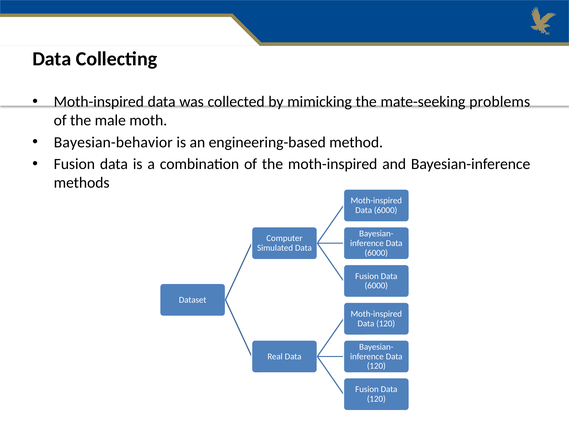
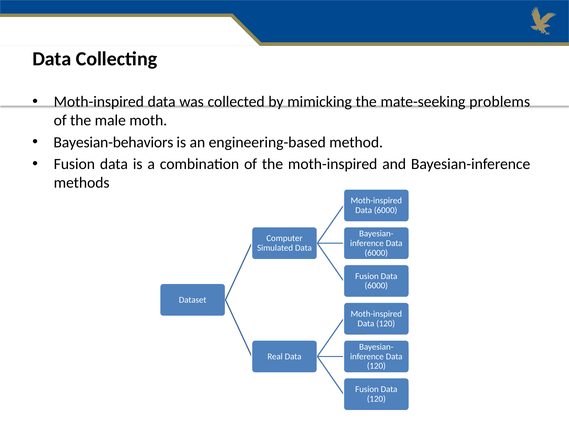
Bayesian-behavior: Bayesian-behavior -> Bayesian-behaviors
